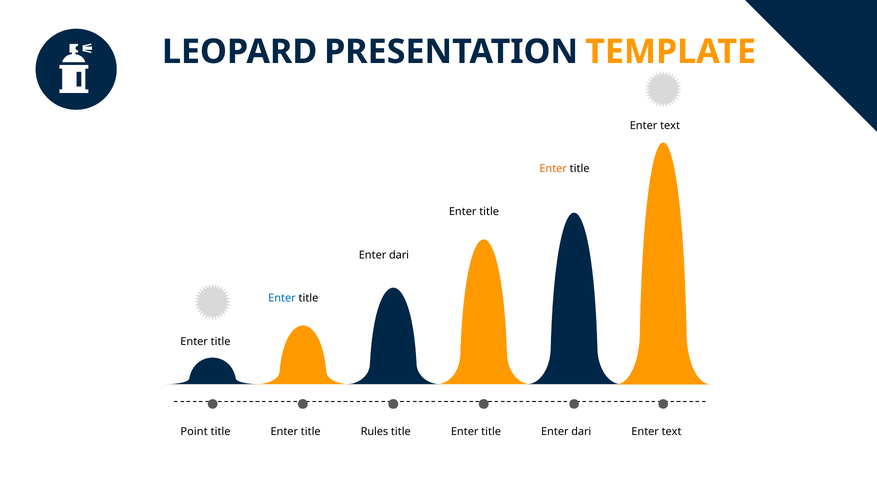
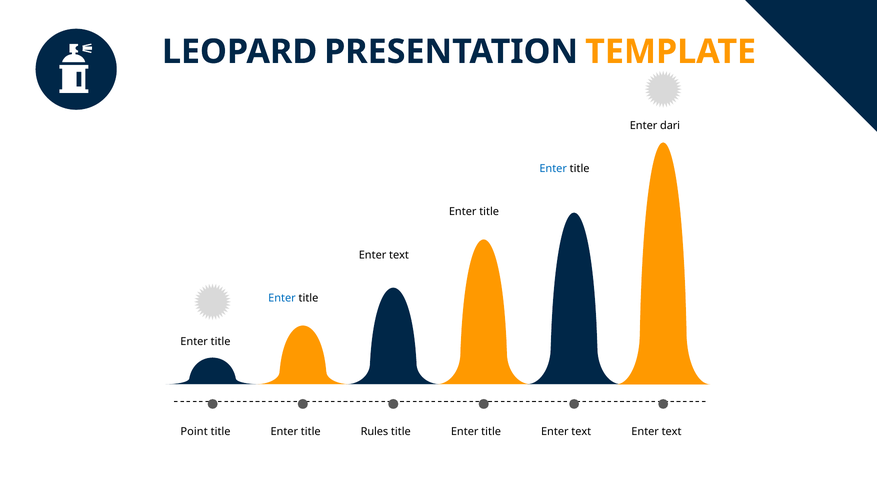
text at (670, 126): text -> dari
Enter at (553, 169) colour: orange -> blue
dari at (399, 255): dari -> text
dari at (581, 432): dari -> text
